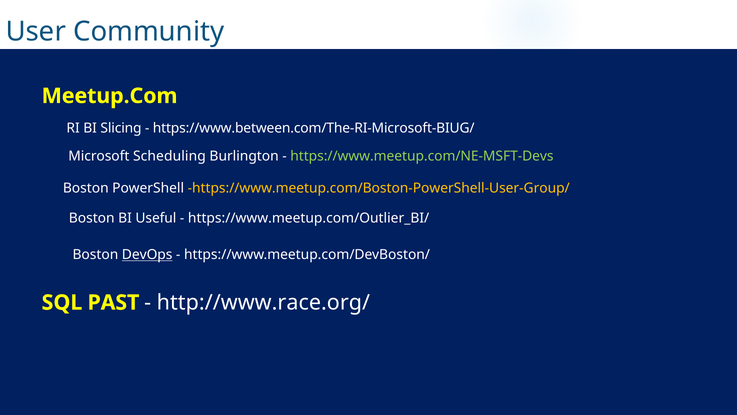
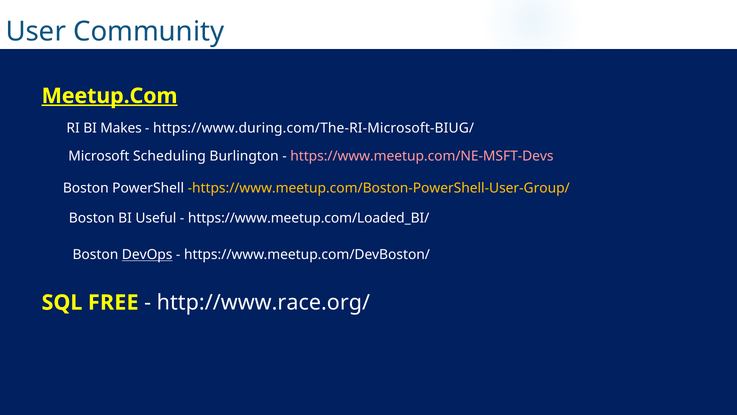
Meetup.Com underline: none -> present
Slicing: Slicing -> Makes
https://www.between.com/The-RI-Microsoft-BIUG/: https://www.between.com/The-RI-Microsoft-BIUG/ -> https://www.during.com/The-RI-Microsoft-BIUG/
https://www.meetup.com/NE-MSFT-Devs colour: light green -> pink
https://www.meetup.com/Outlier_BI/: https://www.meetup.com/Outlier_BI/ -> https://www.meetup.com/Loaded_BI/
PAST: PAST -> FREE
